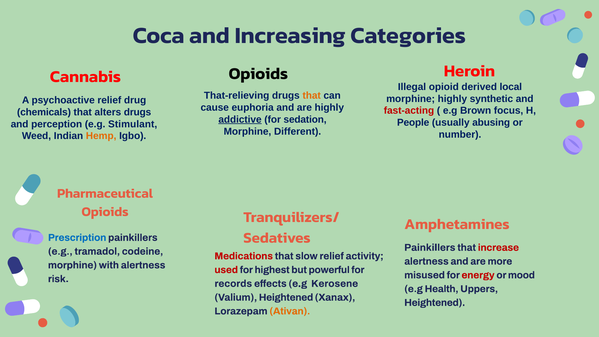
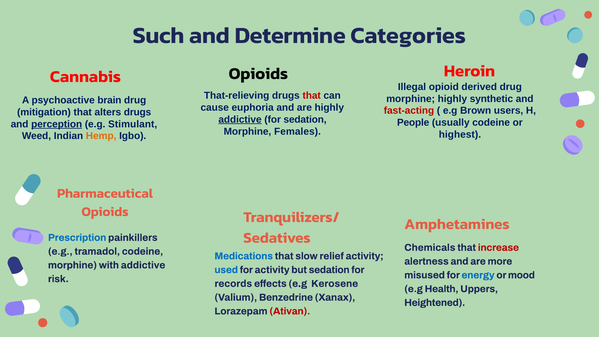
Coca: Coca -> Such
Increasing: Increasing -> Determine
derived local: local -> drug
that at (312, 96) colour: orange -> red
psychoactive relief: relief -> brain
focus: focus -> users
chemicals: chemicals -> mitigation
usually abusing: abusing -> codeine
perception underline: none -> present
Different: Different -> Females
number: number -> highest
Painkillers at (430, 247): Painkillers -> Chemicals
Medications colour: red -> blue
with alertness: alertness -> addictive
used colour: red -> blue
for highest: highest -> activity
but powerful: powerful -> sedation
energy colour: red -> blue
Valium Heightened: Heightened -> Benzedrine
Ativan colour: orange -> red
